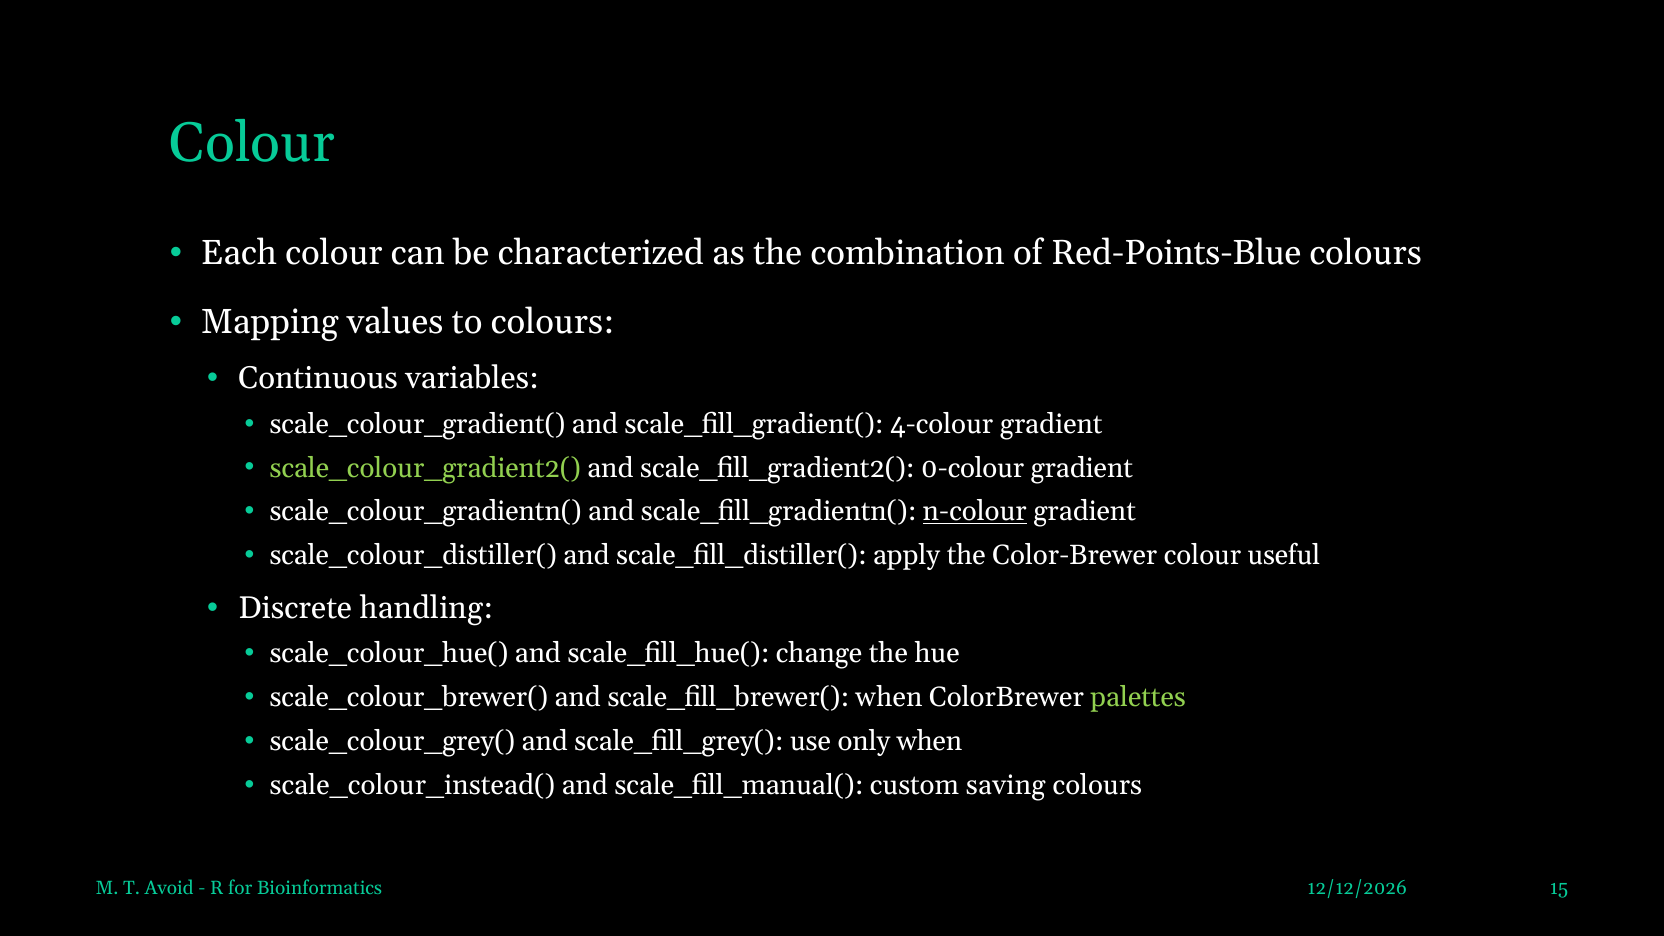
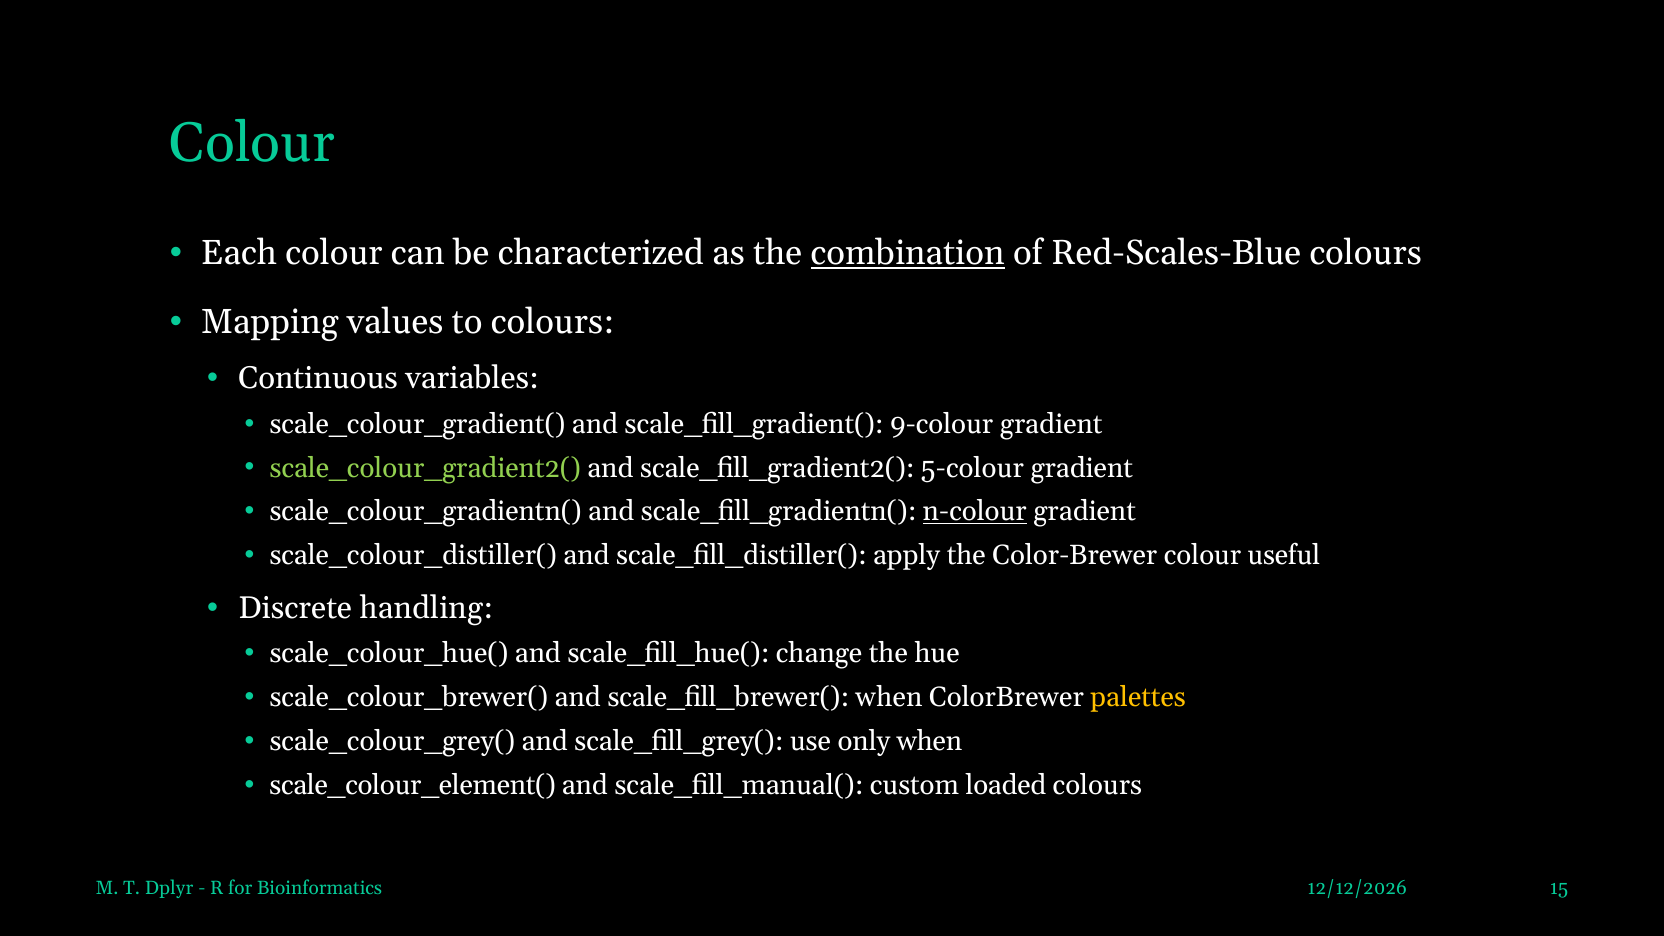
combination underline: none -> present
Red-Points-Blue: Red-Points-Blue -> Red-Scales-Blue
4-colour: 4-colour -> 9-colour
0-colour: 0-colour -> 5-colour
palettes colour: light green -> yellow
scale_colour_instead(: scale_colour_instead( -> scale_colour_element(
saving: saving -> loaded
Avoid: Avoid -> Dplyr
